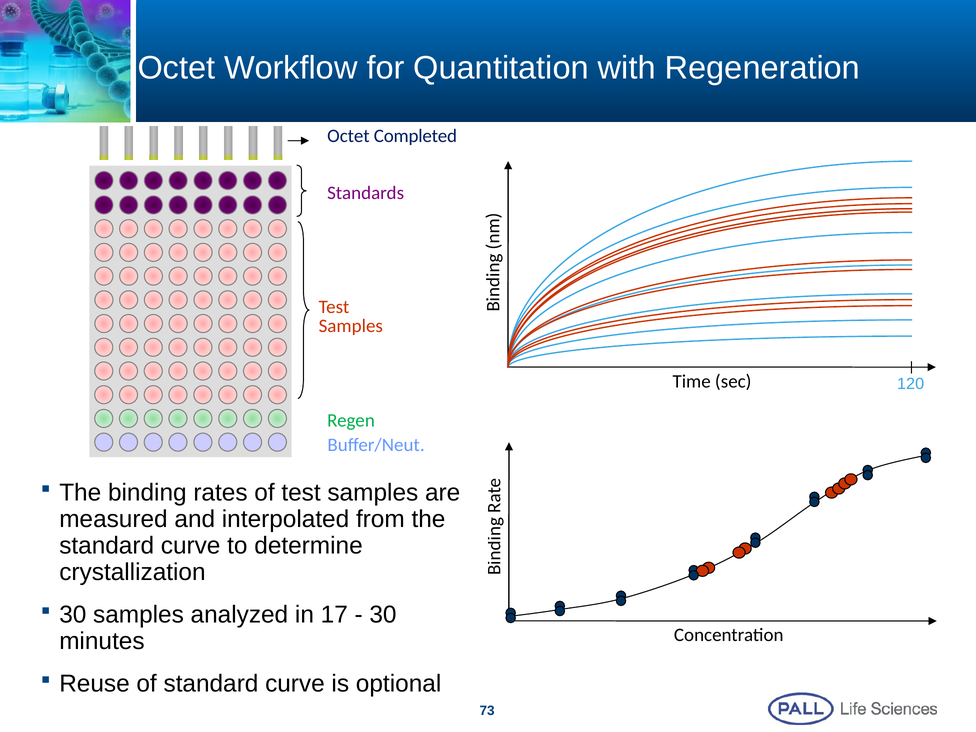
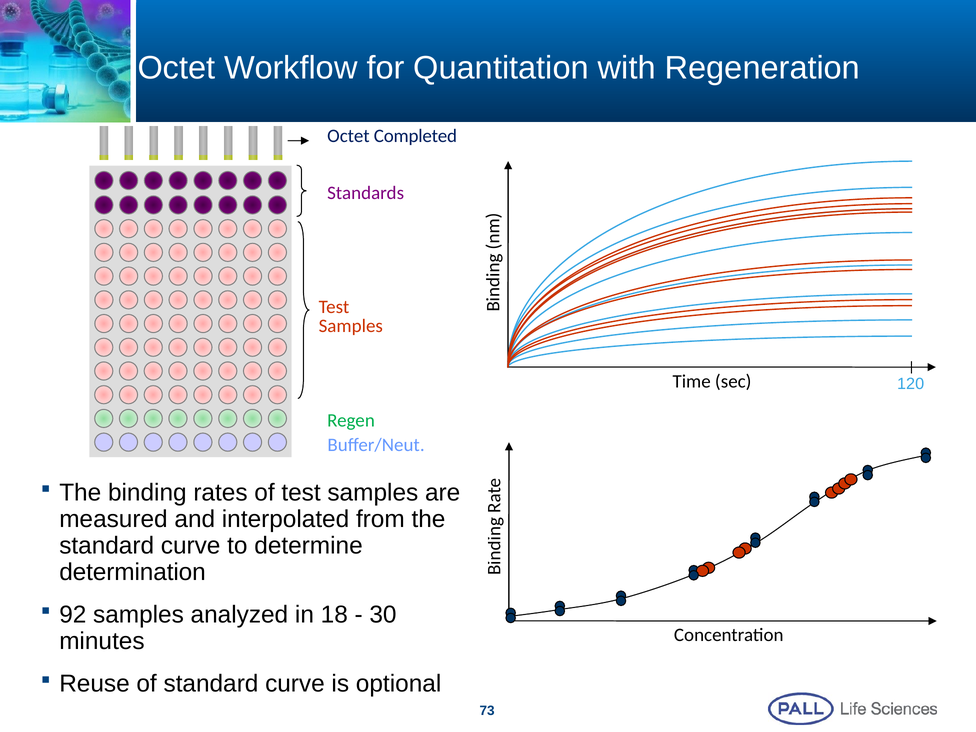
crystallization: crystallization -> determination
30 at (73, 615): 30 -> 92
17: 17 -> 18
